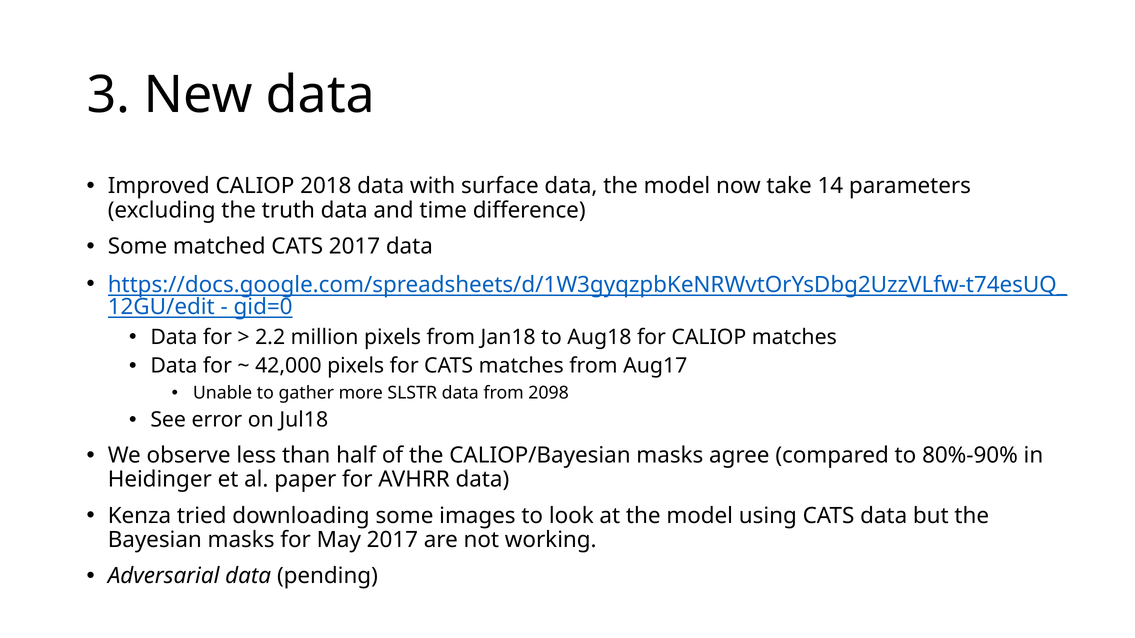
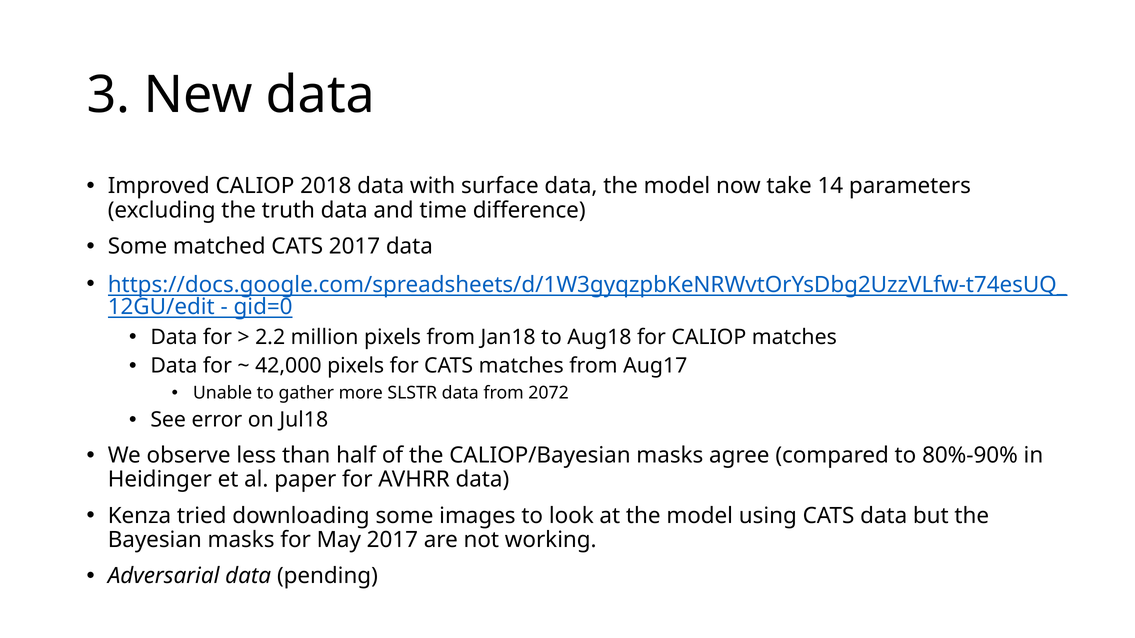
2098: 2098 -> 2072
